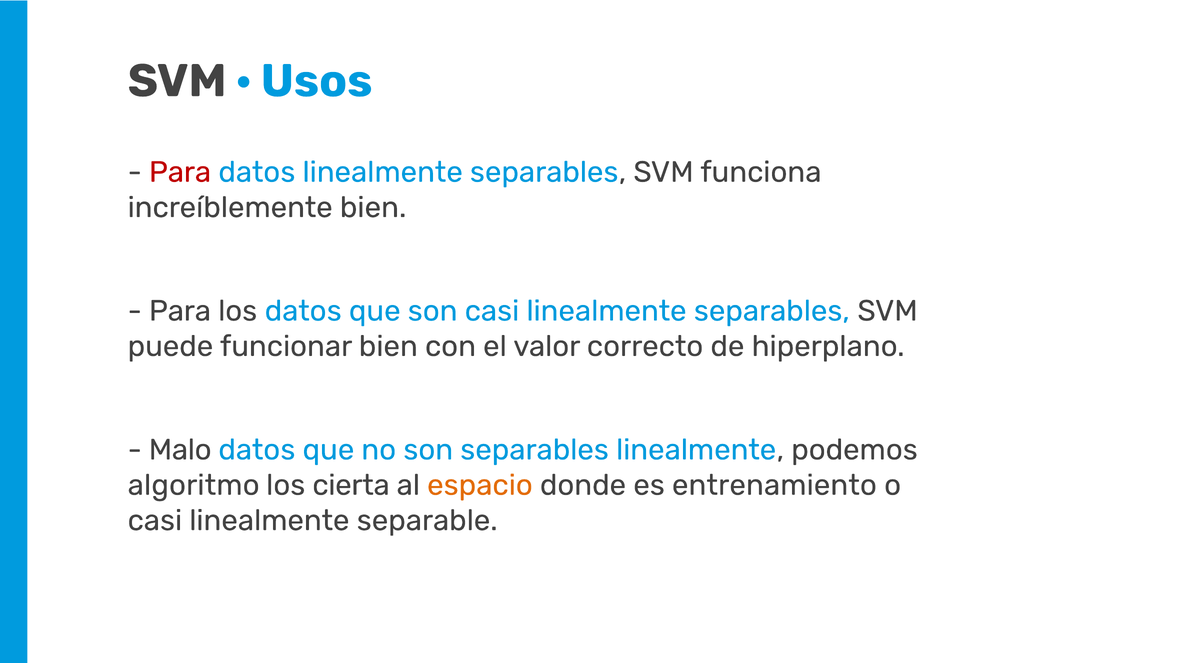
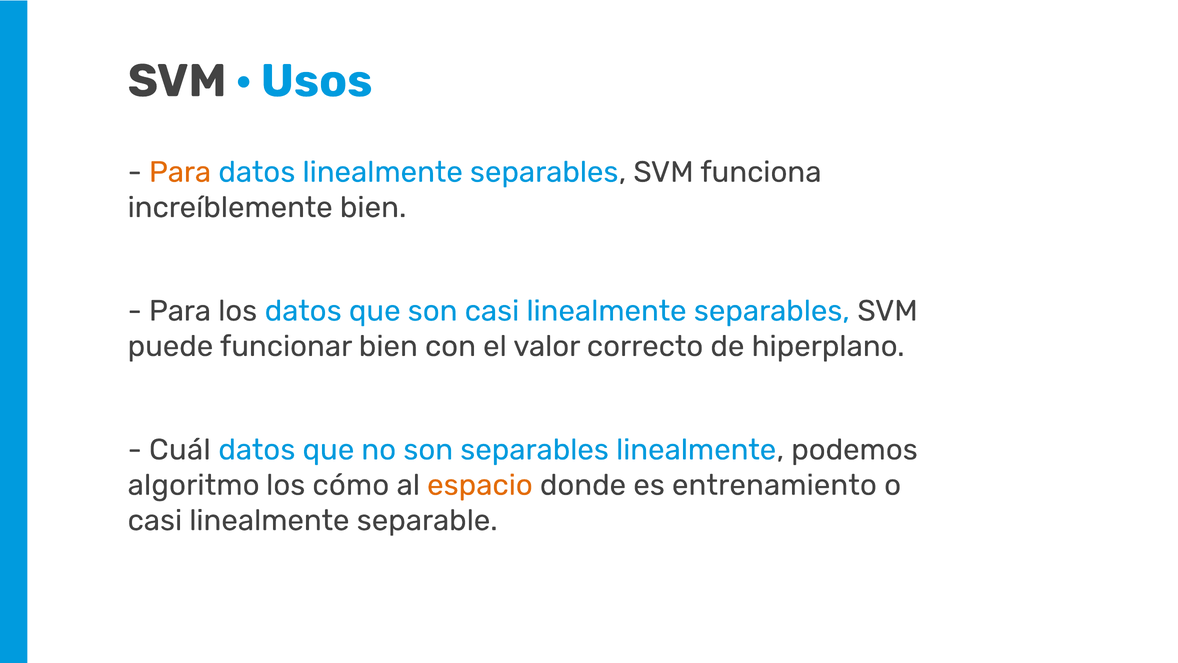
Para at (180, 172) colour: red -> orange
Malo: Malo -> Cuál
cierta: cierta -> cómo
